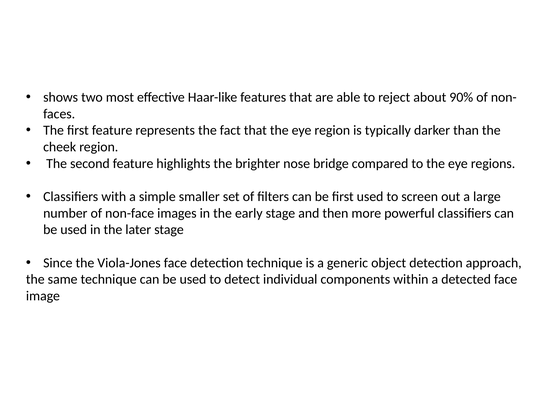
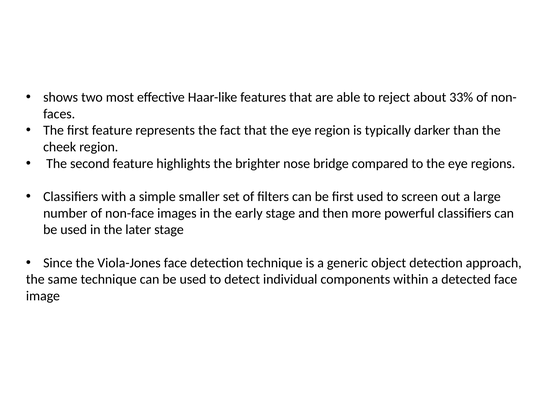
90%: 90% -> 33%
